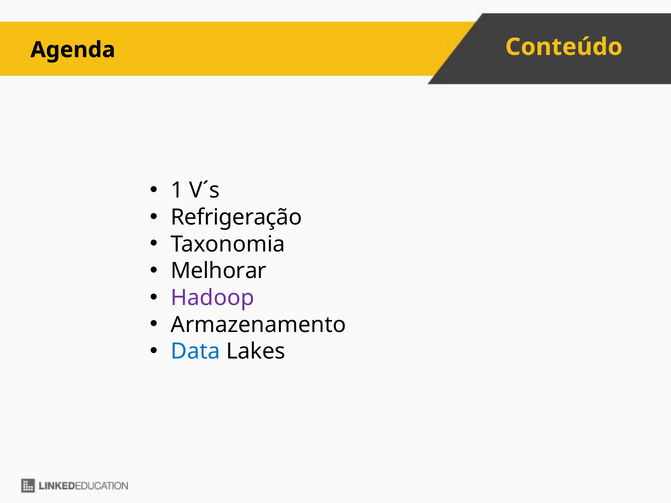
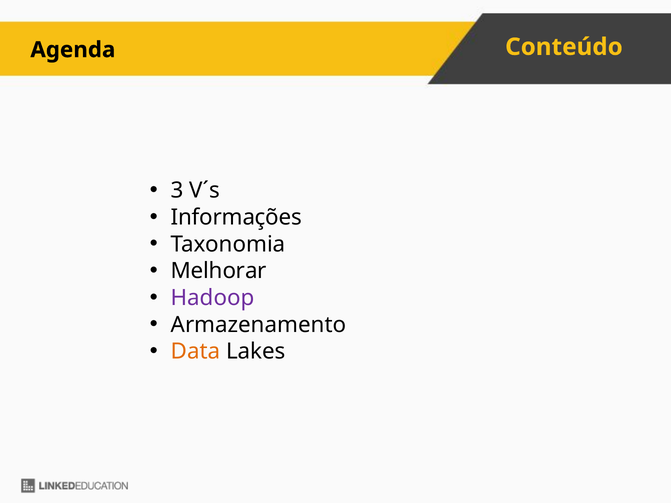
1: 1 -> 3
Refrigeração: Refrigeração -> Informações
Data colour: blue -> orange
